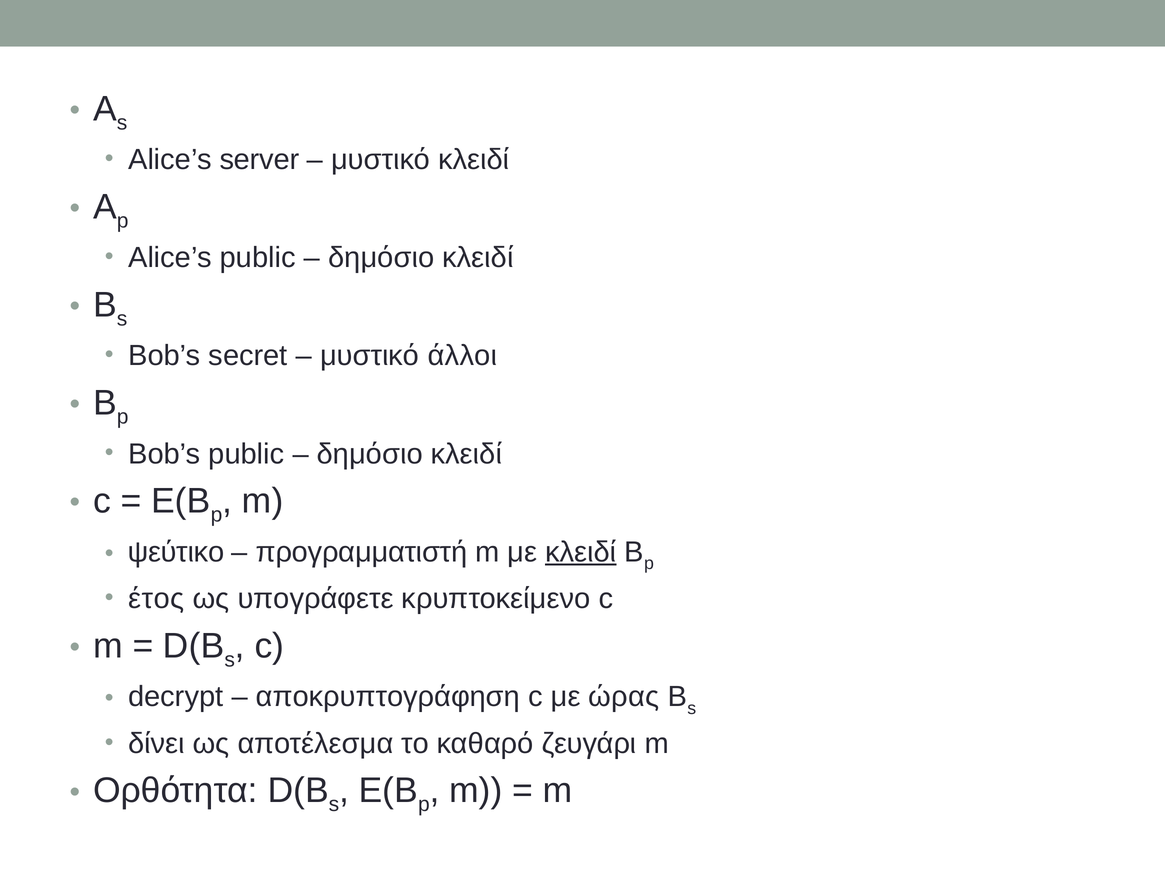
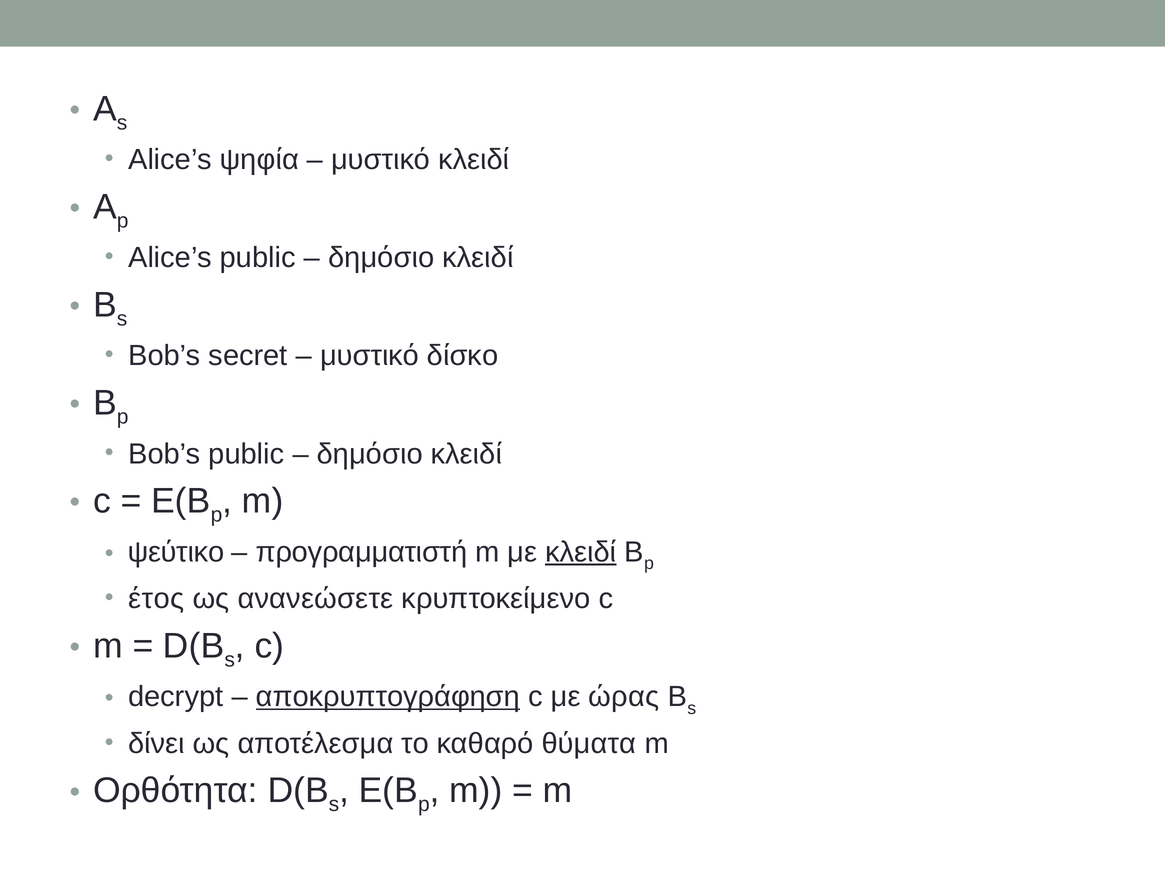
server: server -> ψηφία
άλλοι: άλλοι -> δίσκο
υπογράφετε: υπογράφετε -> ανανεώσετε
αποκρυπτογράφηση underline: none -> present
ζευγάρι: ζευγάρι -> θύματα
